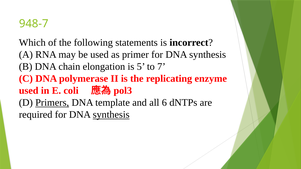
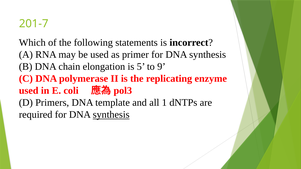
948-7: 948-7 -> 201-7
7: 7 -> 9
Primers underline: present -> none
6: 6 -> 1
